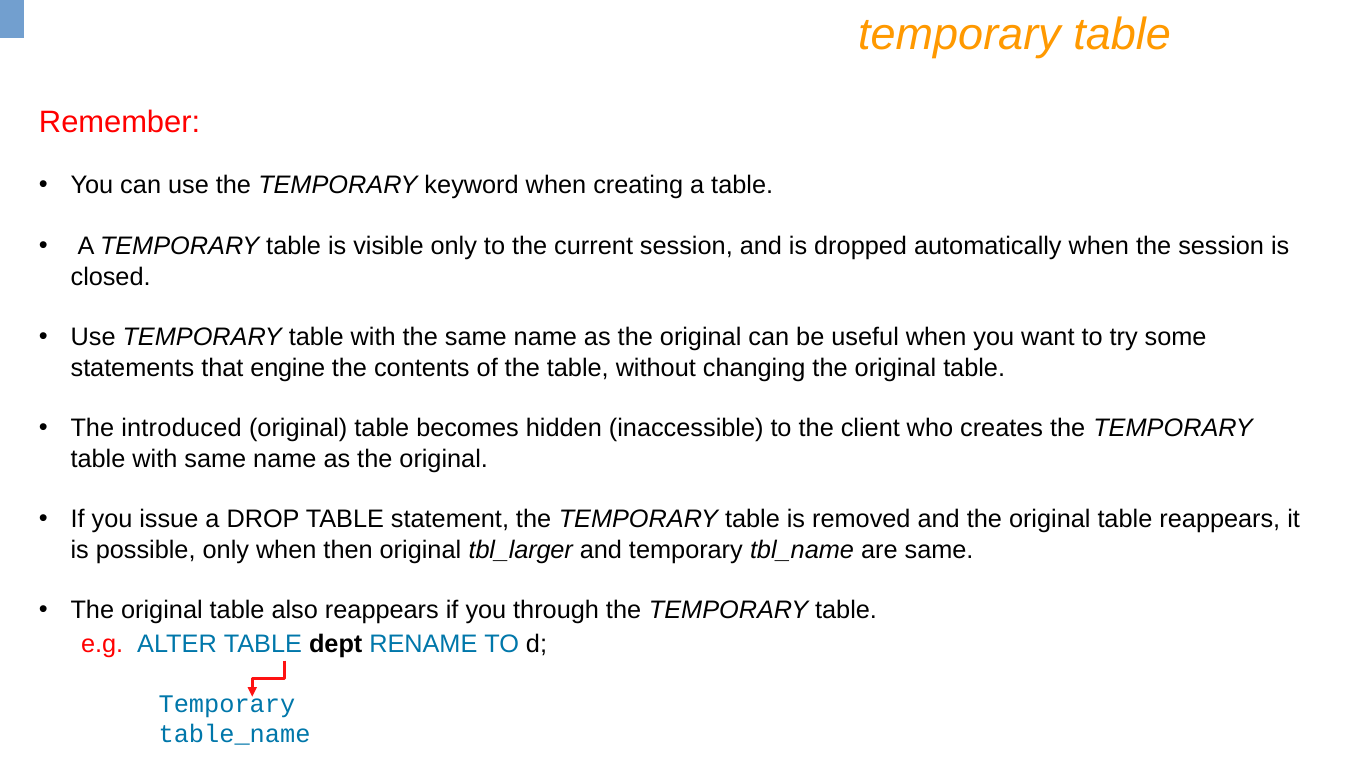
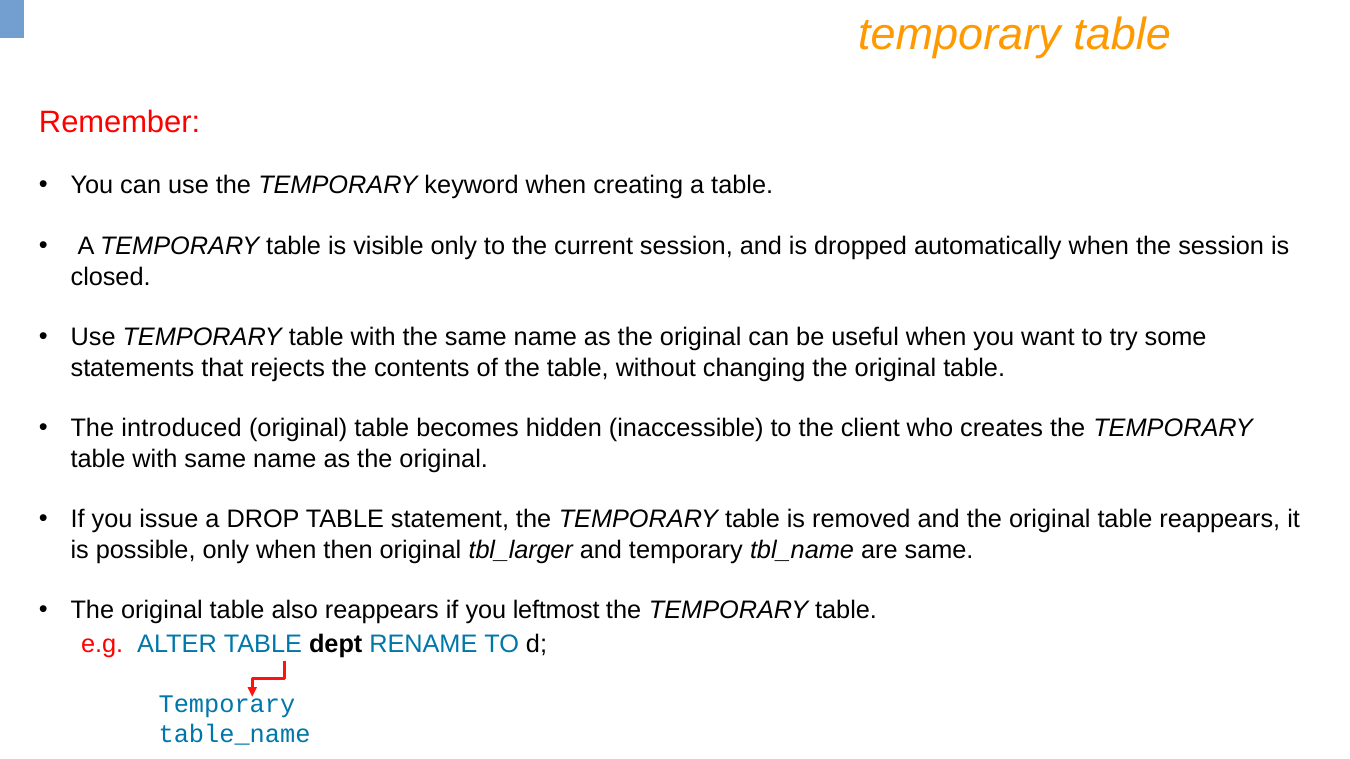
engine: engine -> rejects
through: through -> leftmost
